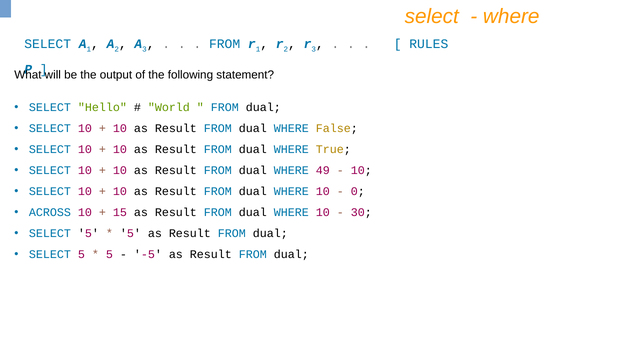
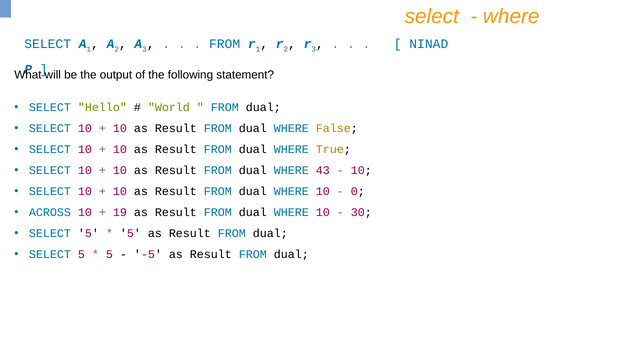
RULES: RULES -> NINAD
49: 49 -> 43
15: 15 -> 19
